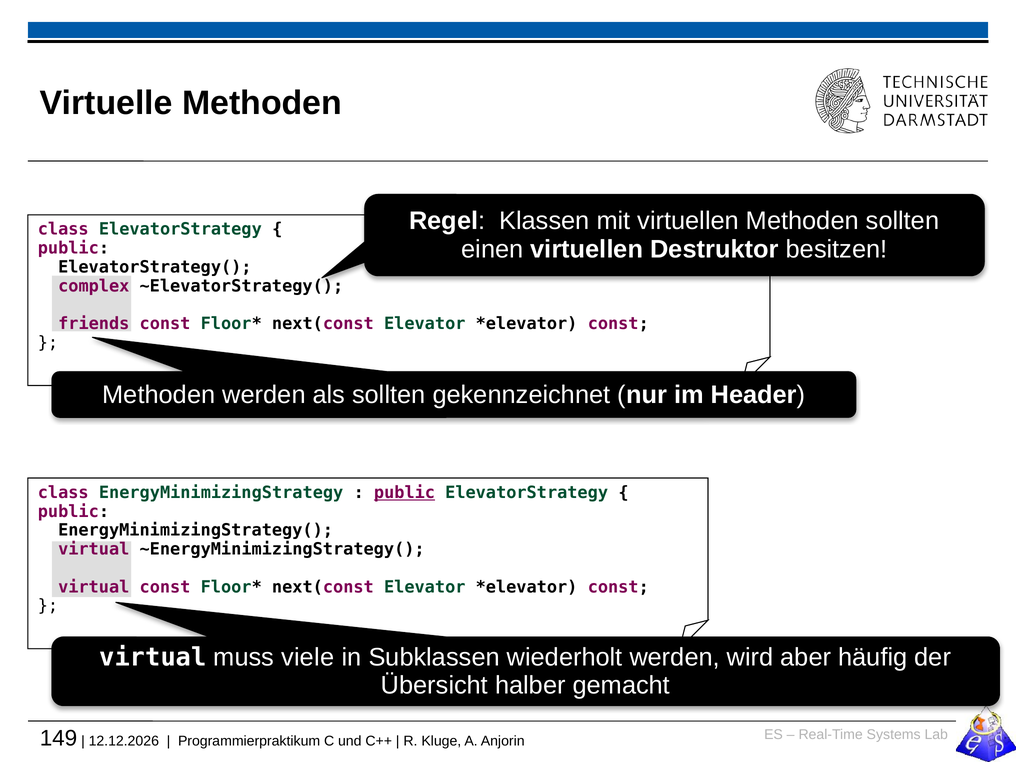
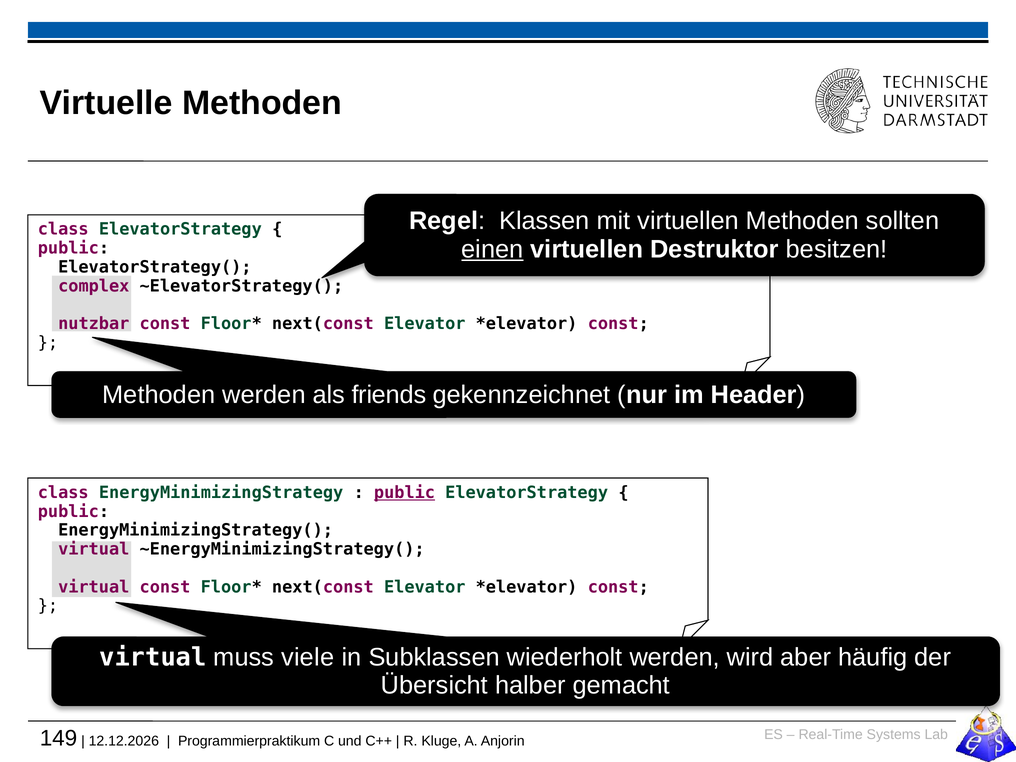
einen underline: none -> present
friends: friends -> nutzbar
als sollten: sollten -> friends
